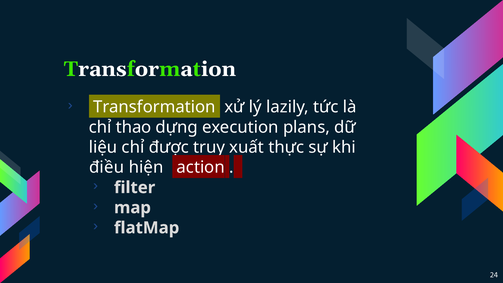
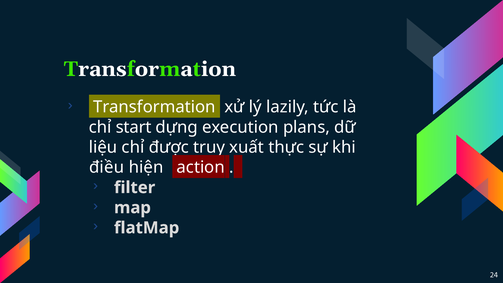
thao: thao -> start
